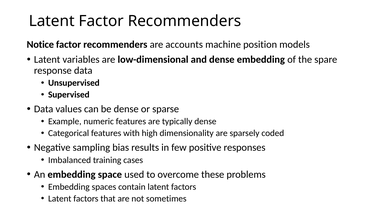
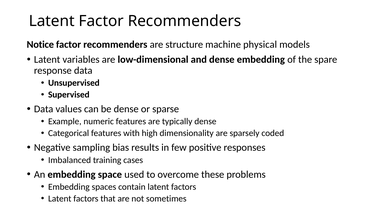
accounts: accounts -> structure
position: position -> physical
